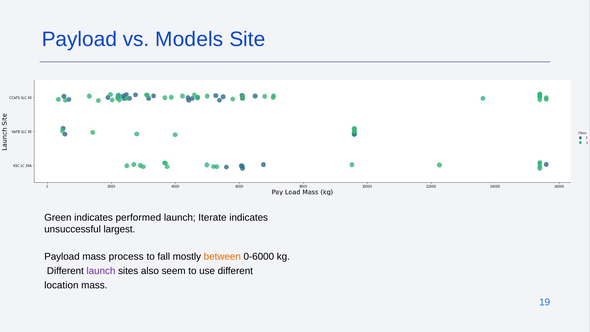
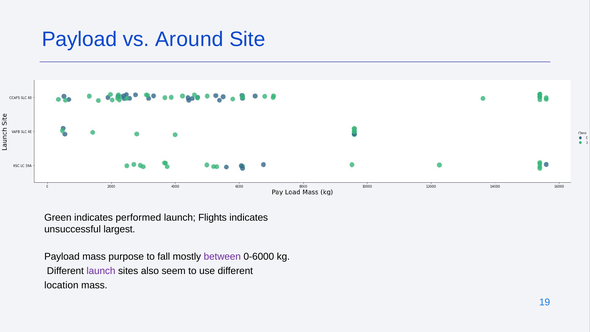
Models: Models -> Around
Iterate: Iterate -> Flights
process: process -> purpose
between colour: orange -> purple
